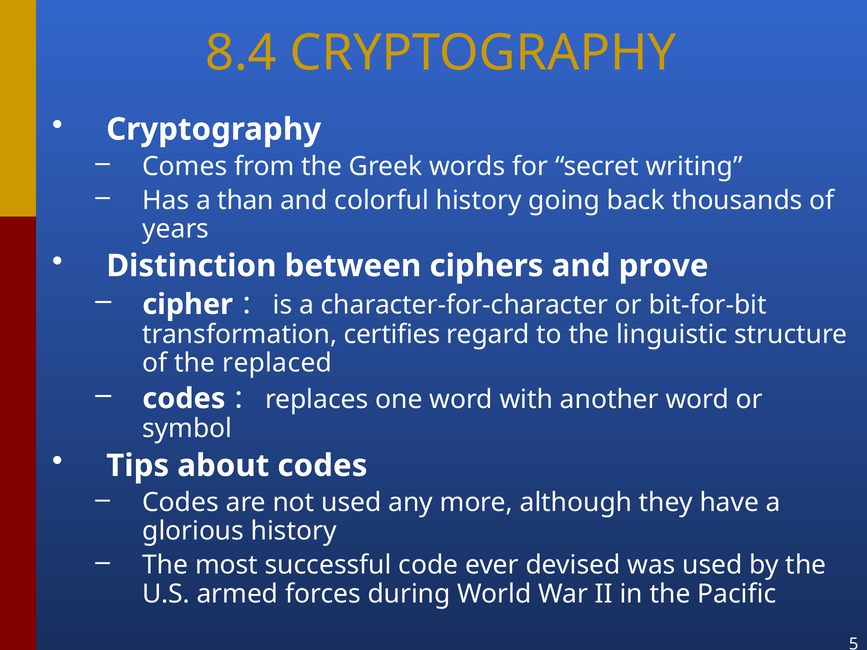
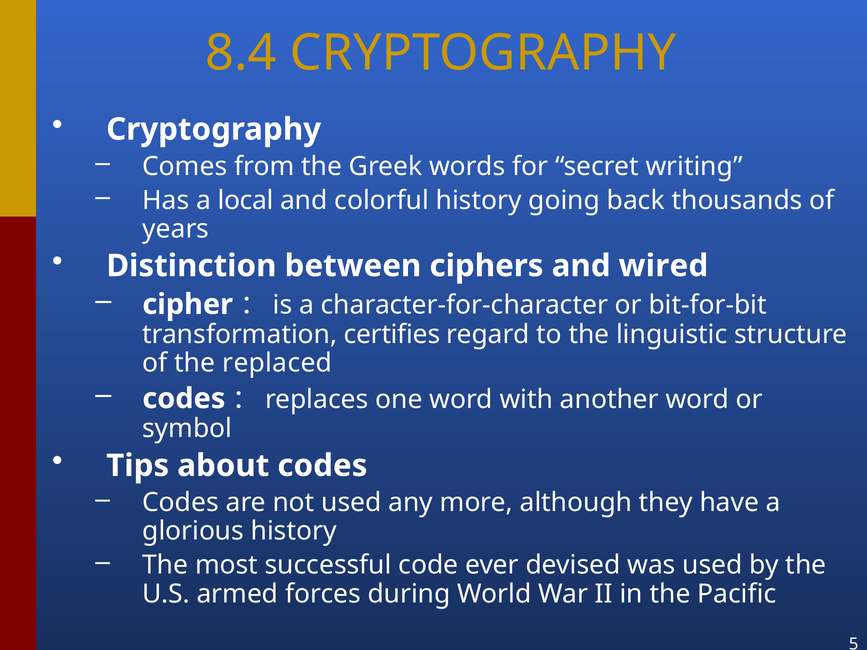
than: than -> local
prove: prove -> wired
